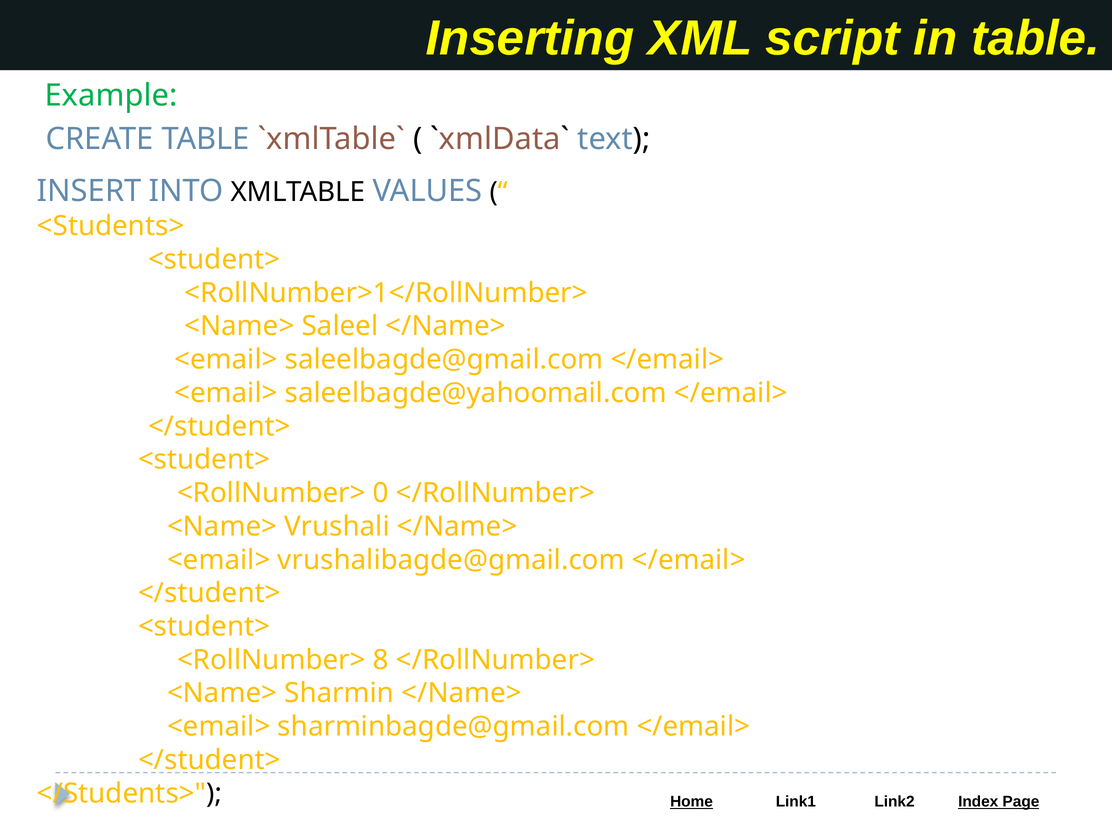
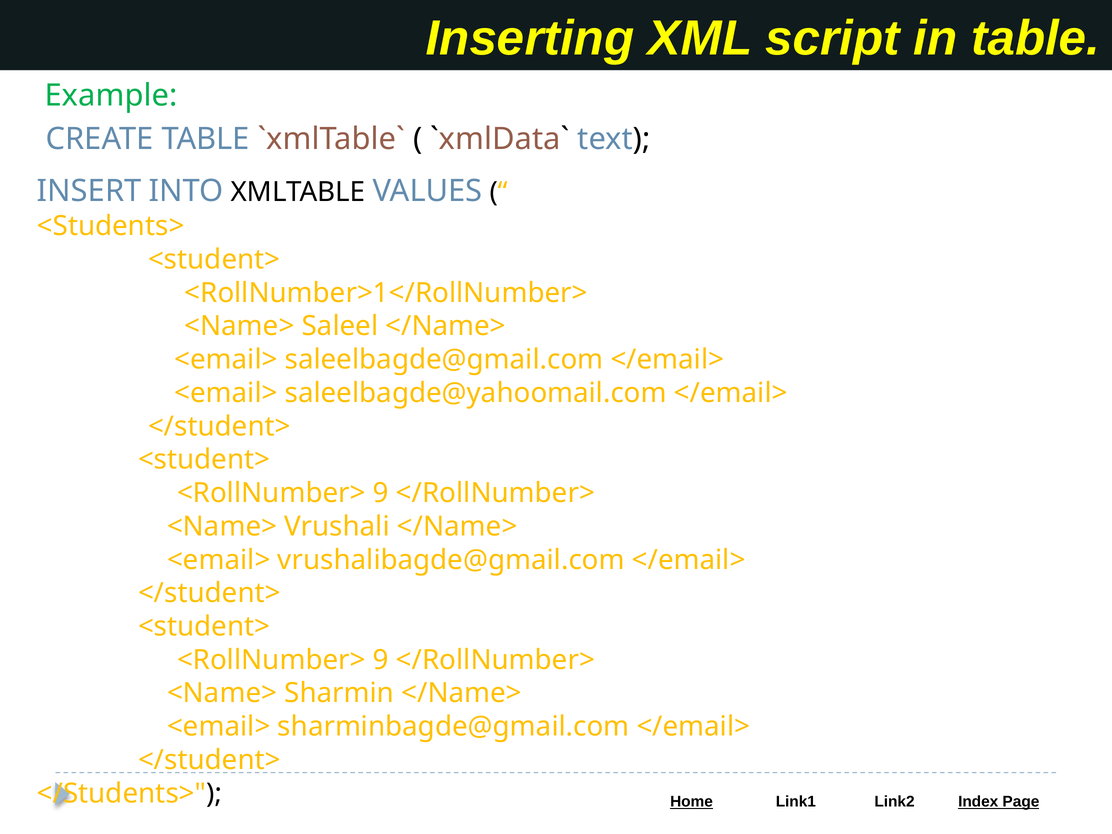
0 at (381, 493): 0 -> 9
8 at (381, 660): 8 -> 9
